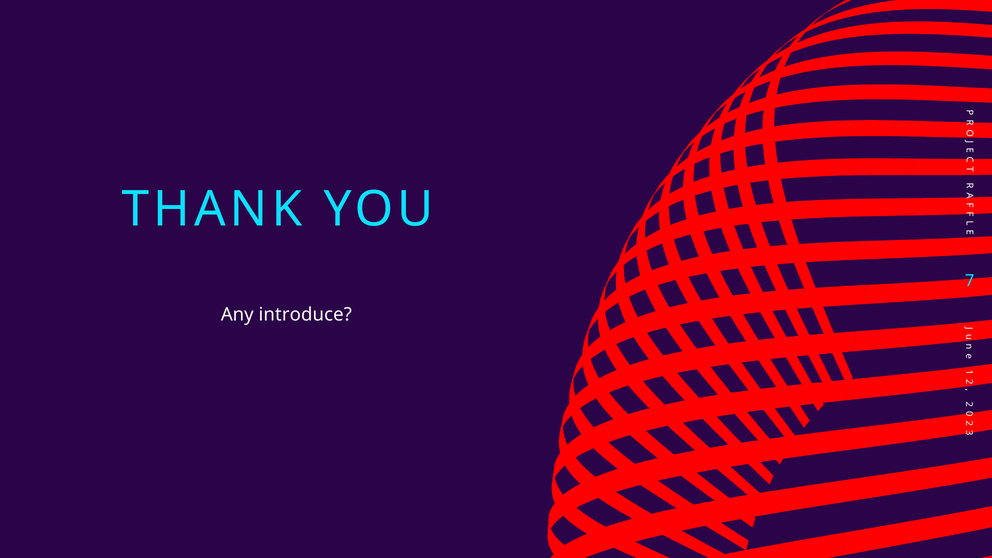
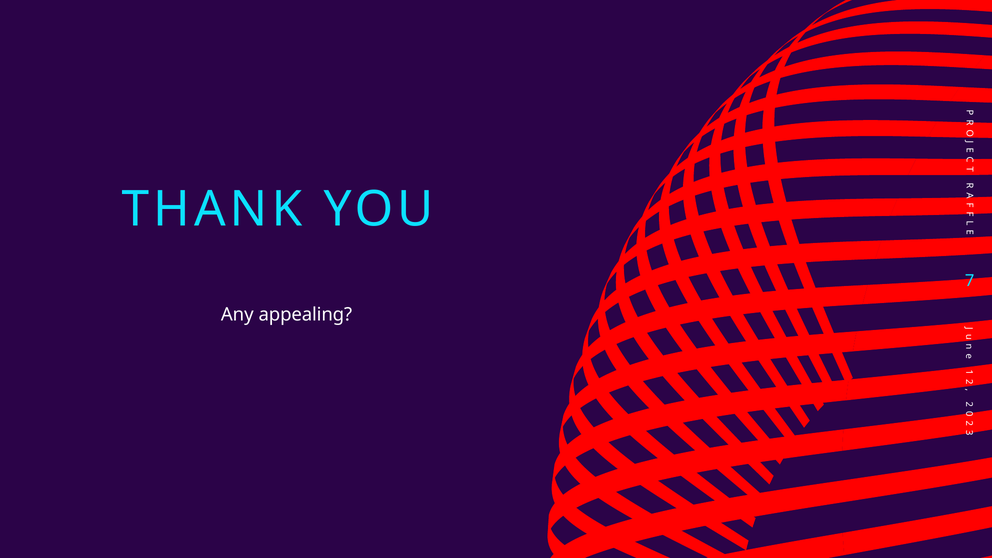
introduce: introduce -> appealing
